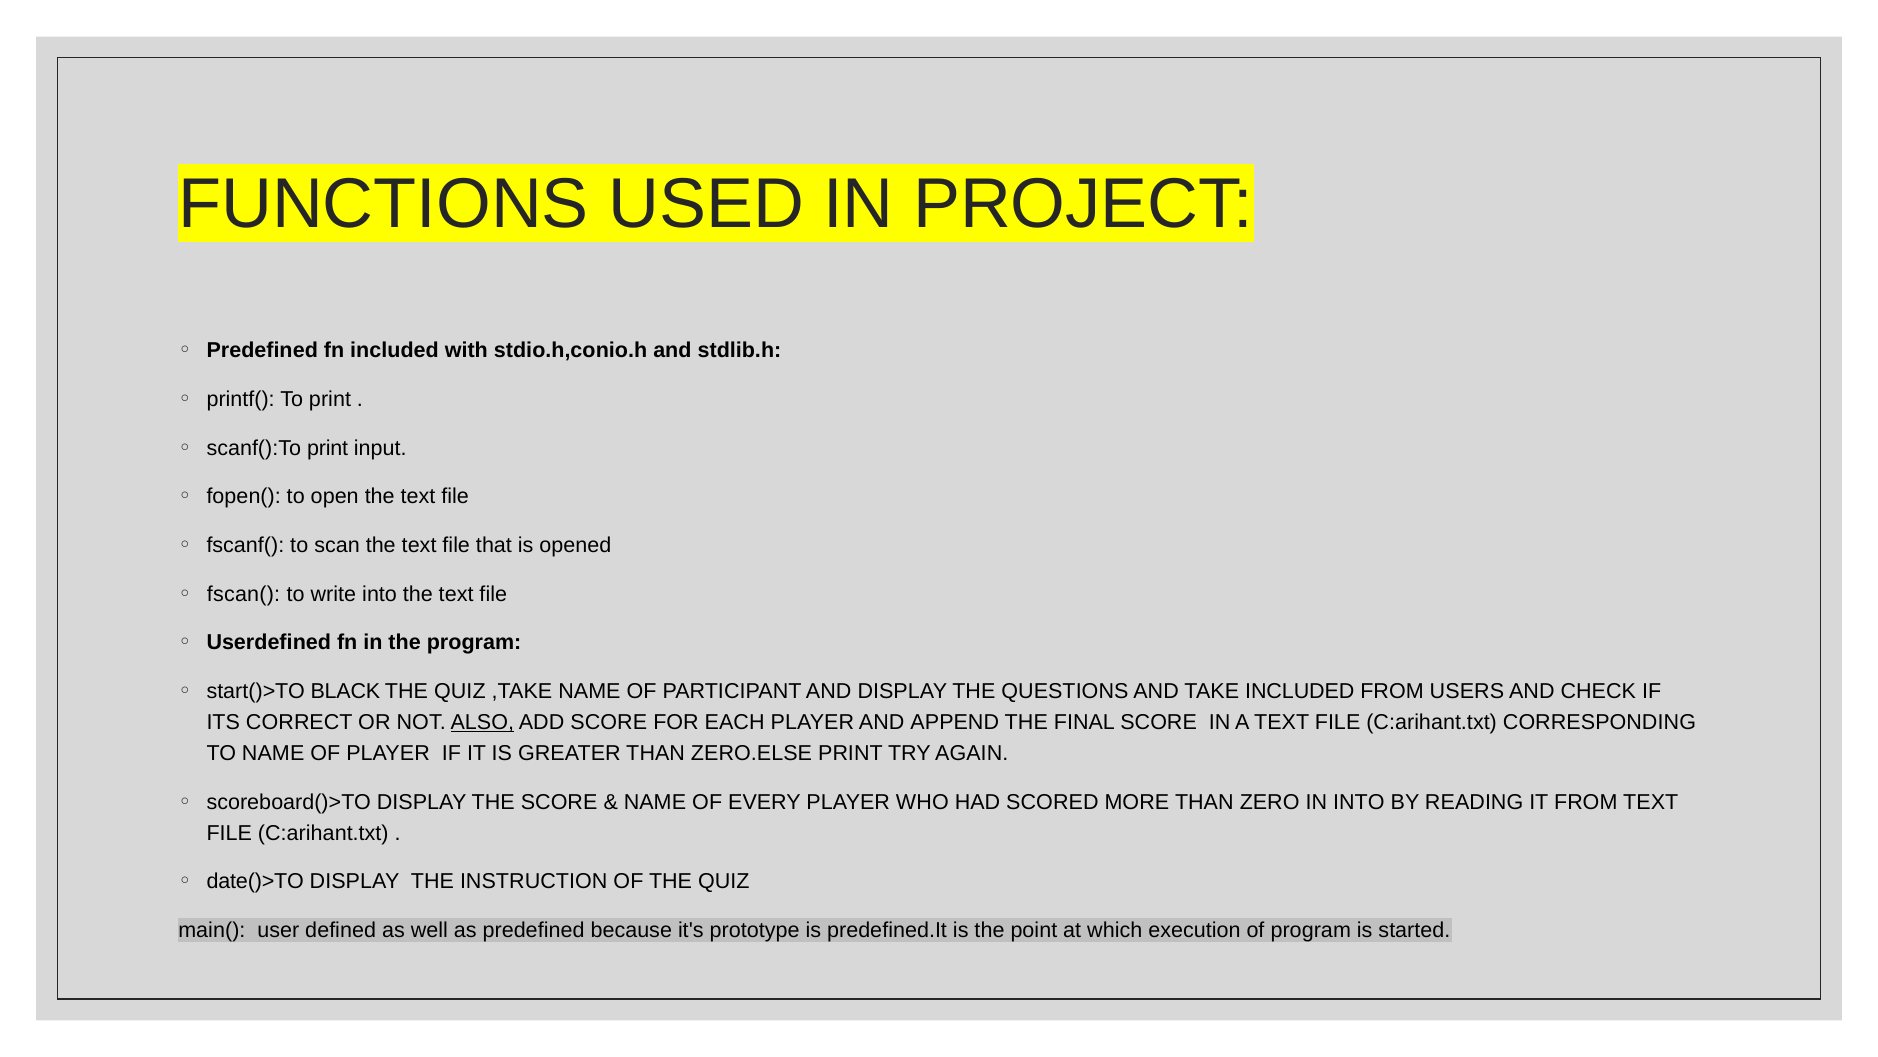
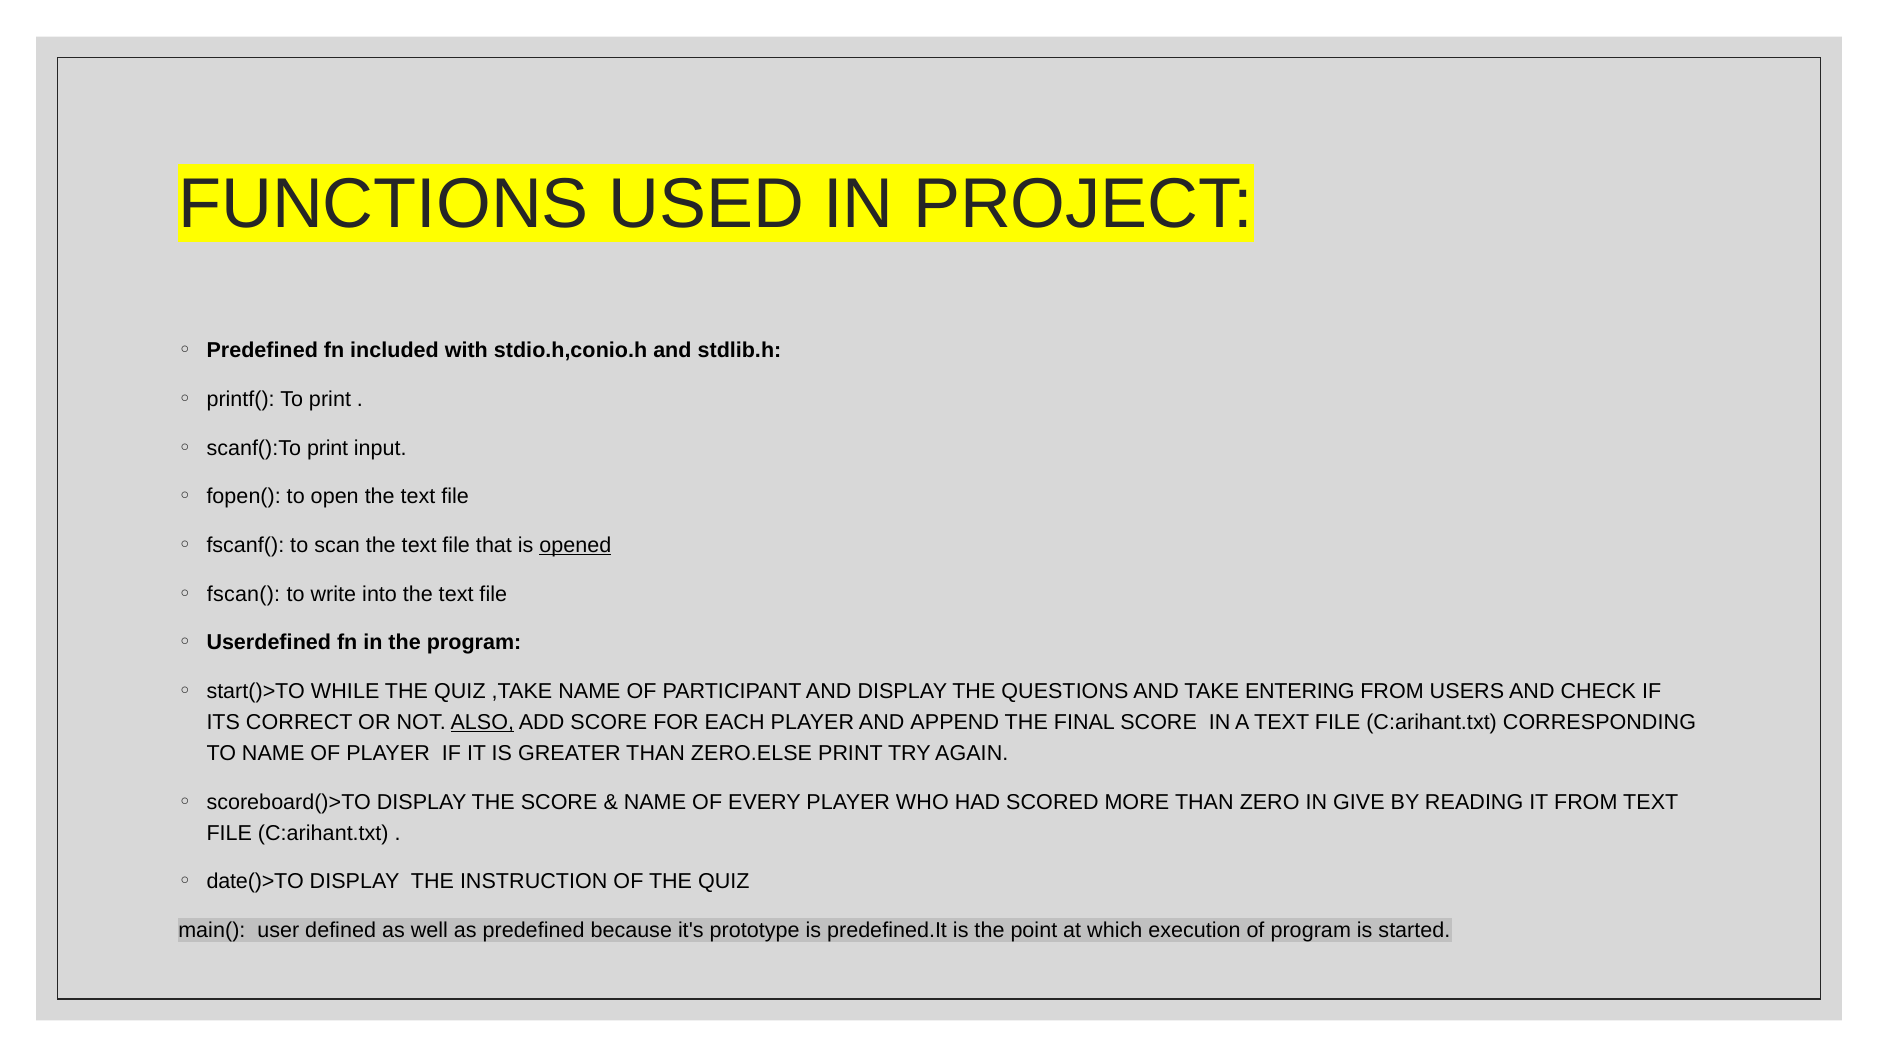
opened underline: none -> present
BLACK: BLACK -> WHILE
TAKE INCLUDED: INCLUDED -> ENTERING
IN INTO: INTO -> GIVE
